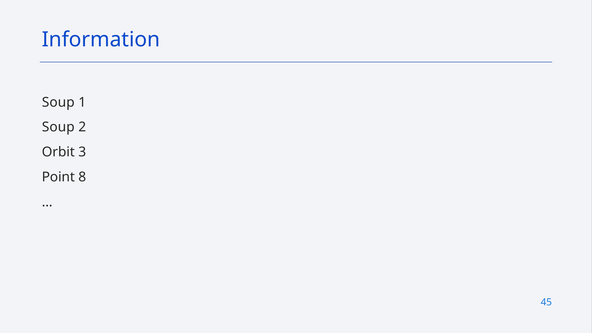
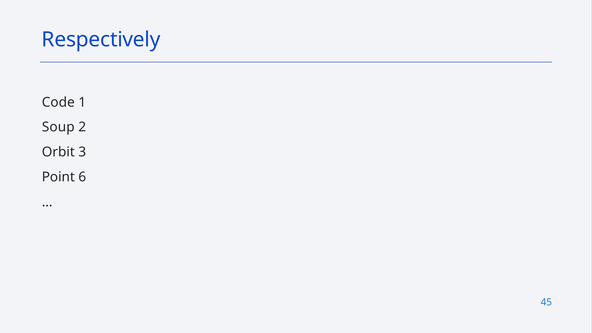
Information: Information -> Respectively
Soup at (58, 102): Soup -> Code
8: 8 -> 6
